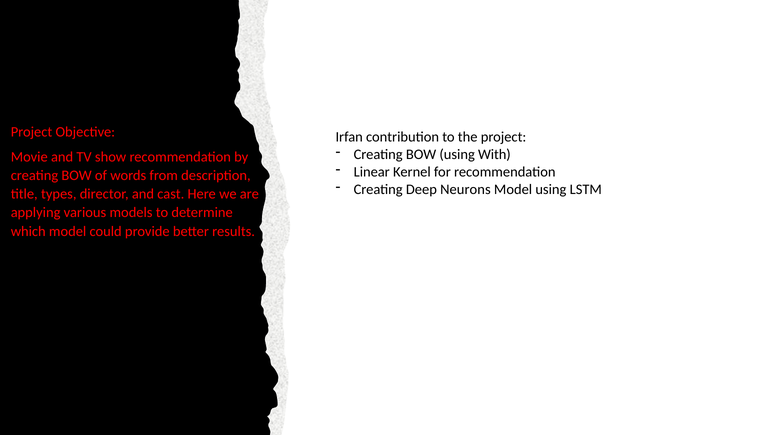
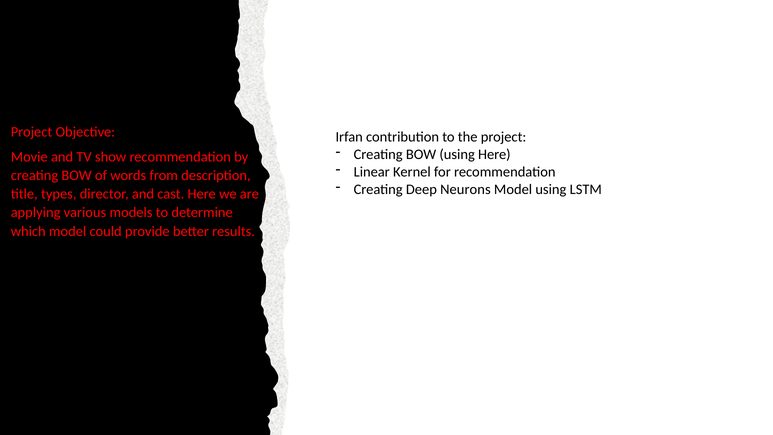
using With: With -> Here
